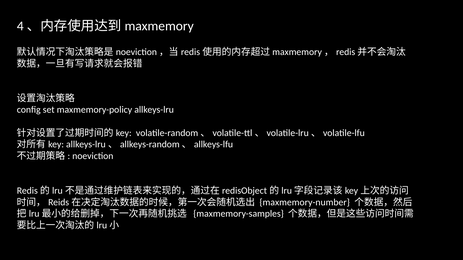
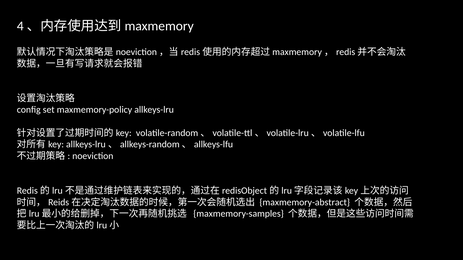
maxmemory-number: maxmemory-number -> maxmemory-abstract
